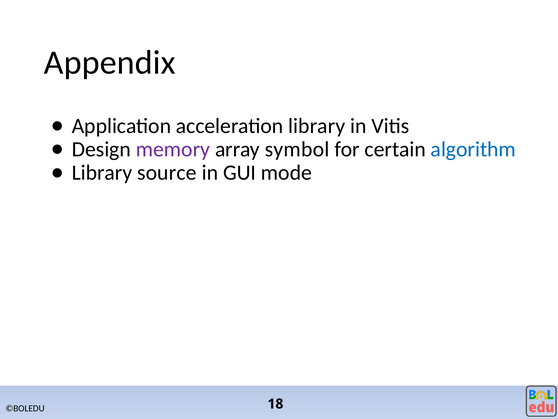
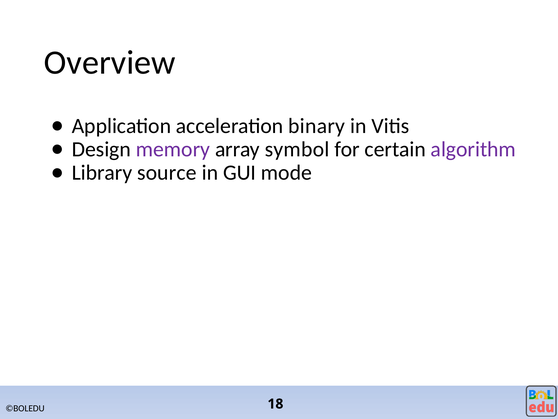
Appendix: Appendix -> Overview
acceleration library: library -> binary
algorithm colour: blue -> purple
